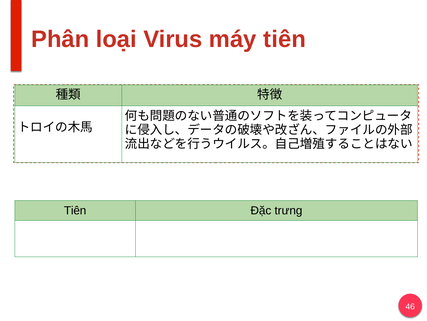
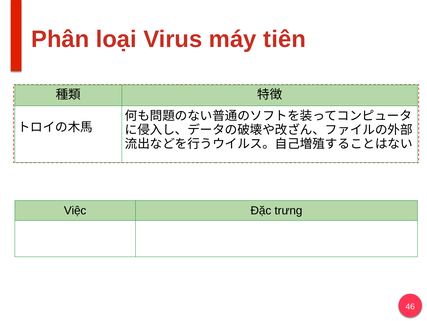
Tiên at (75, 210): Tiên -> Việc
